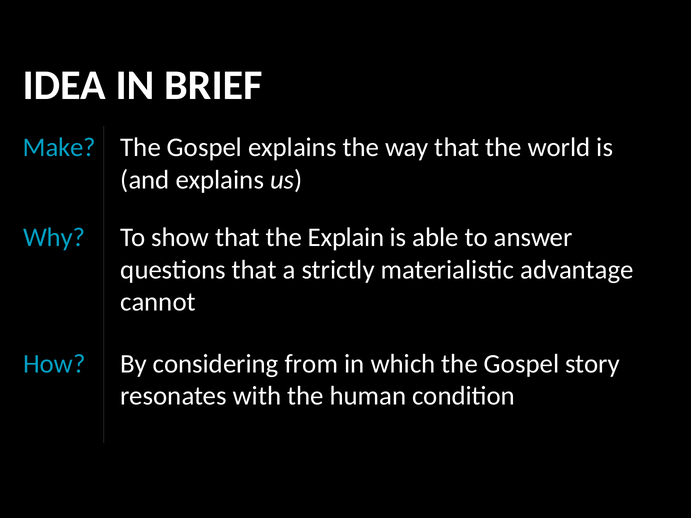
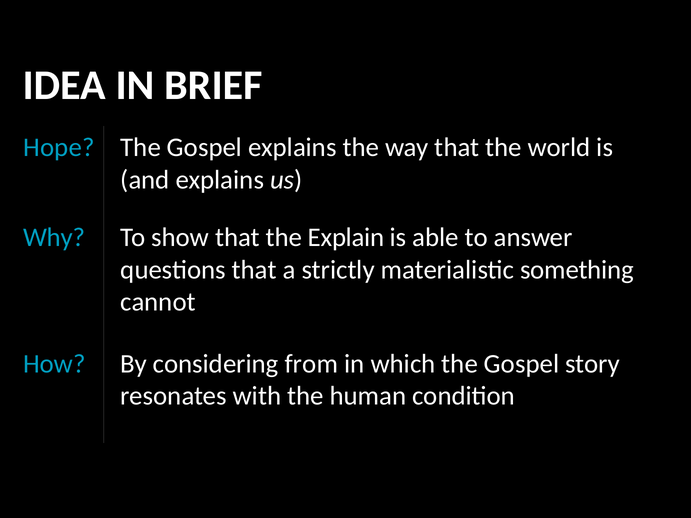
Make: Make -> Hope
advantage: advantage -> something
